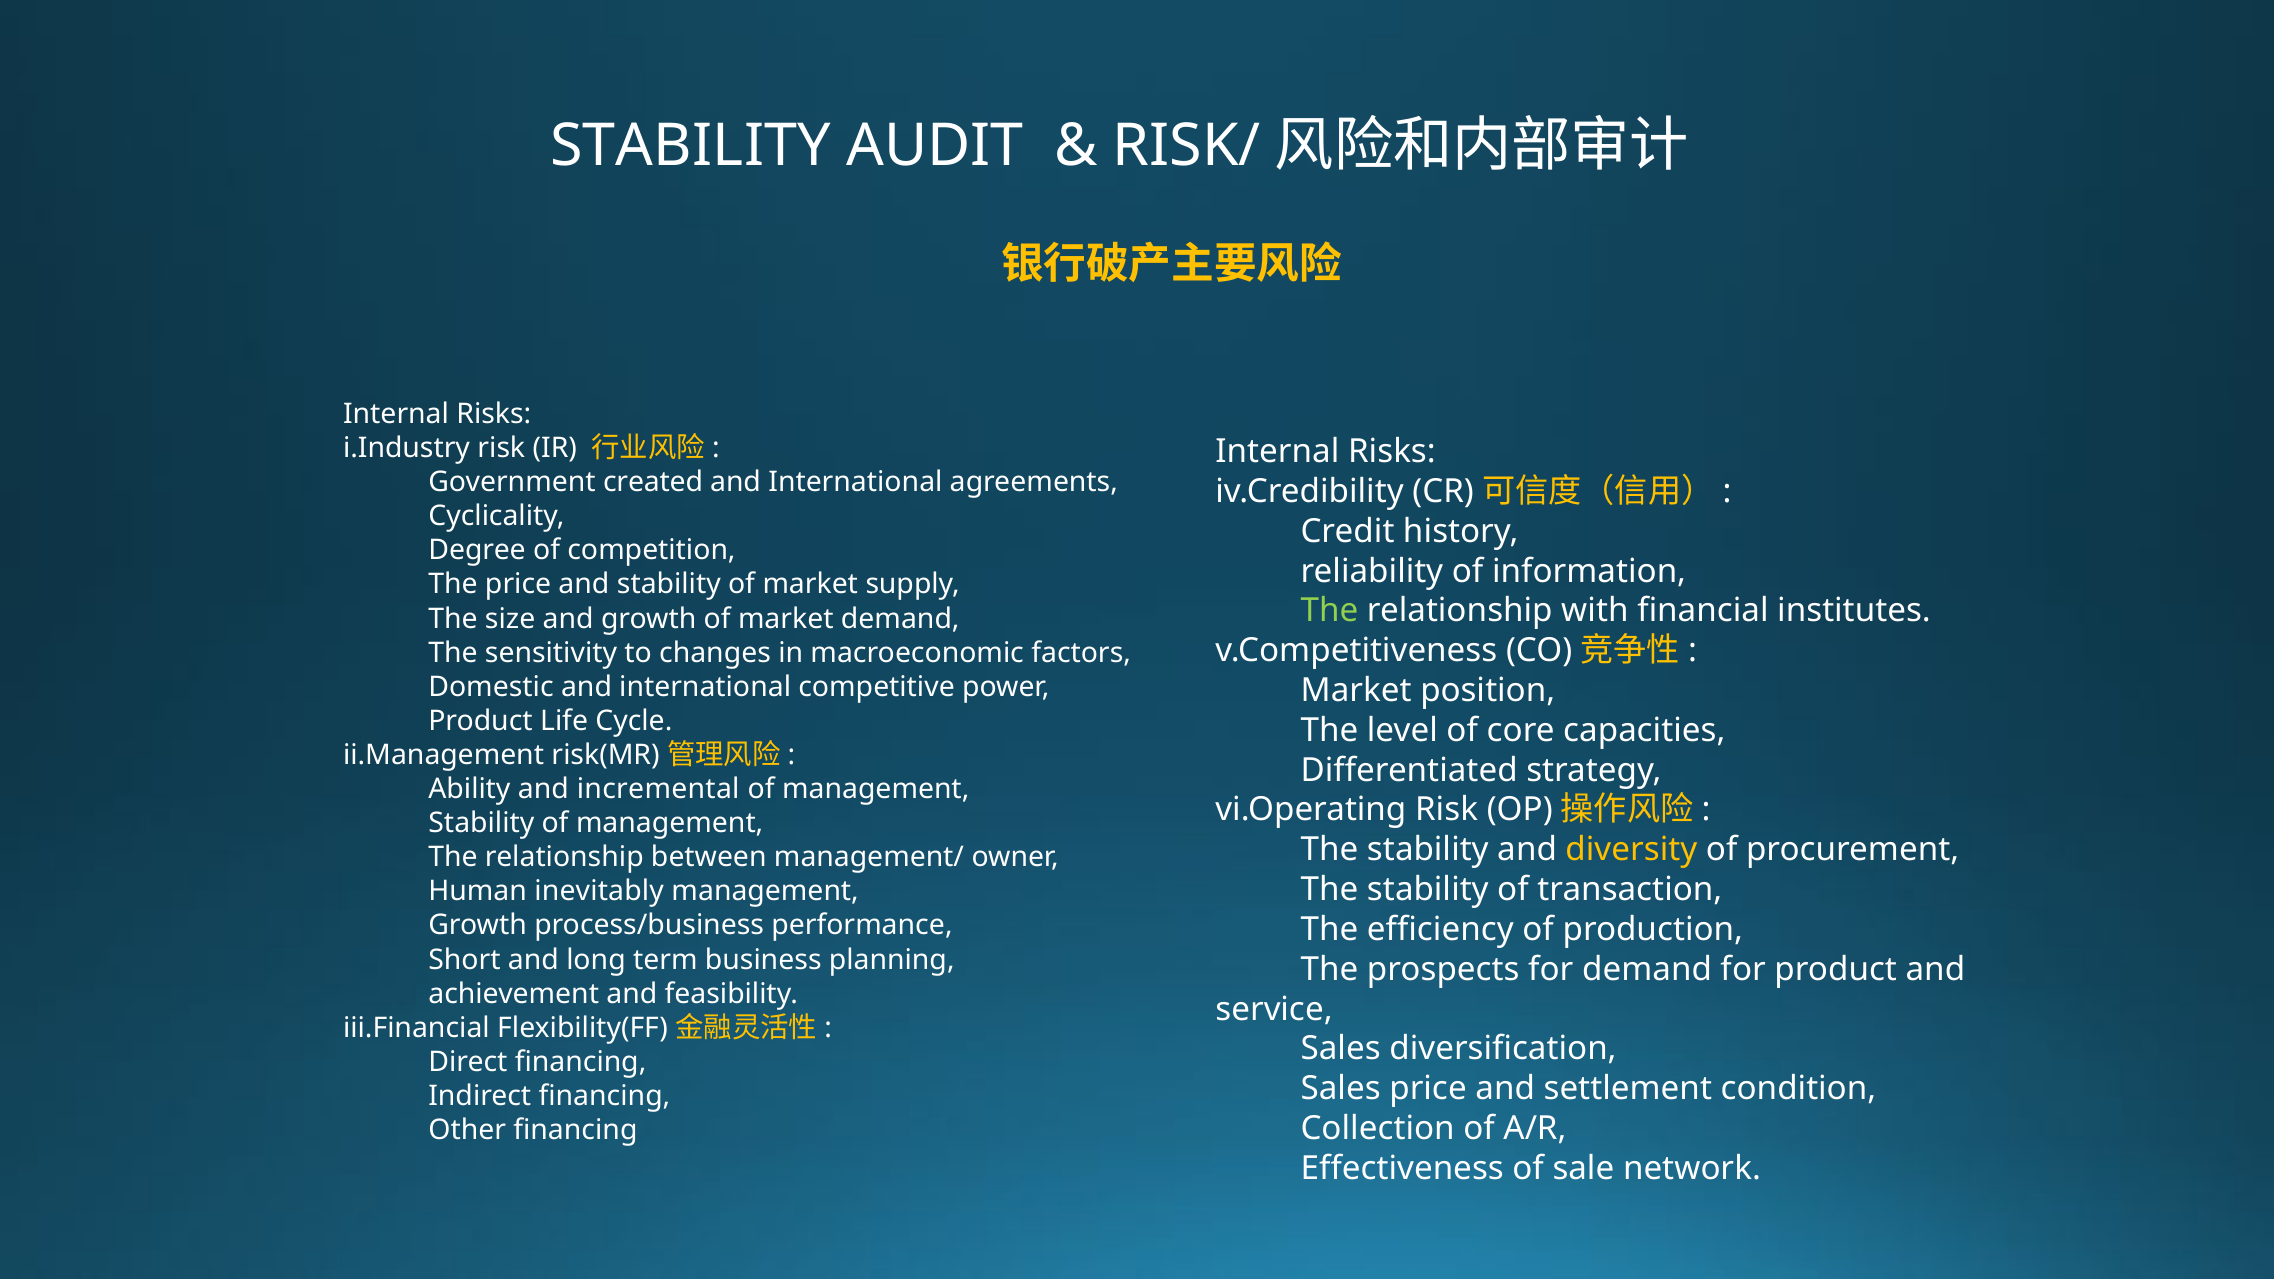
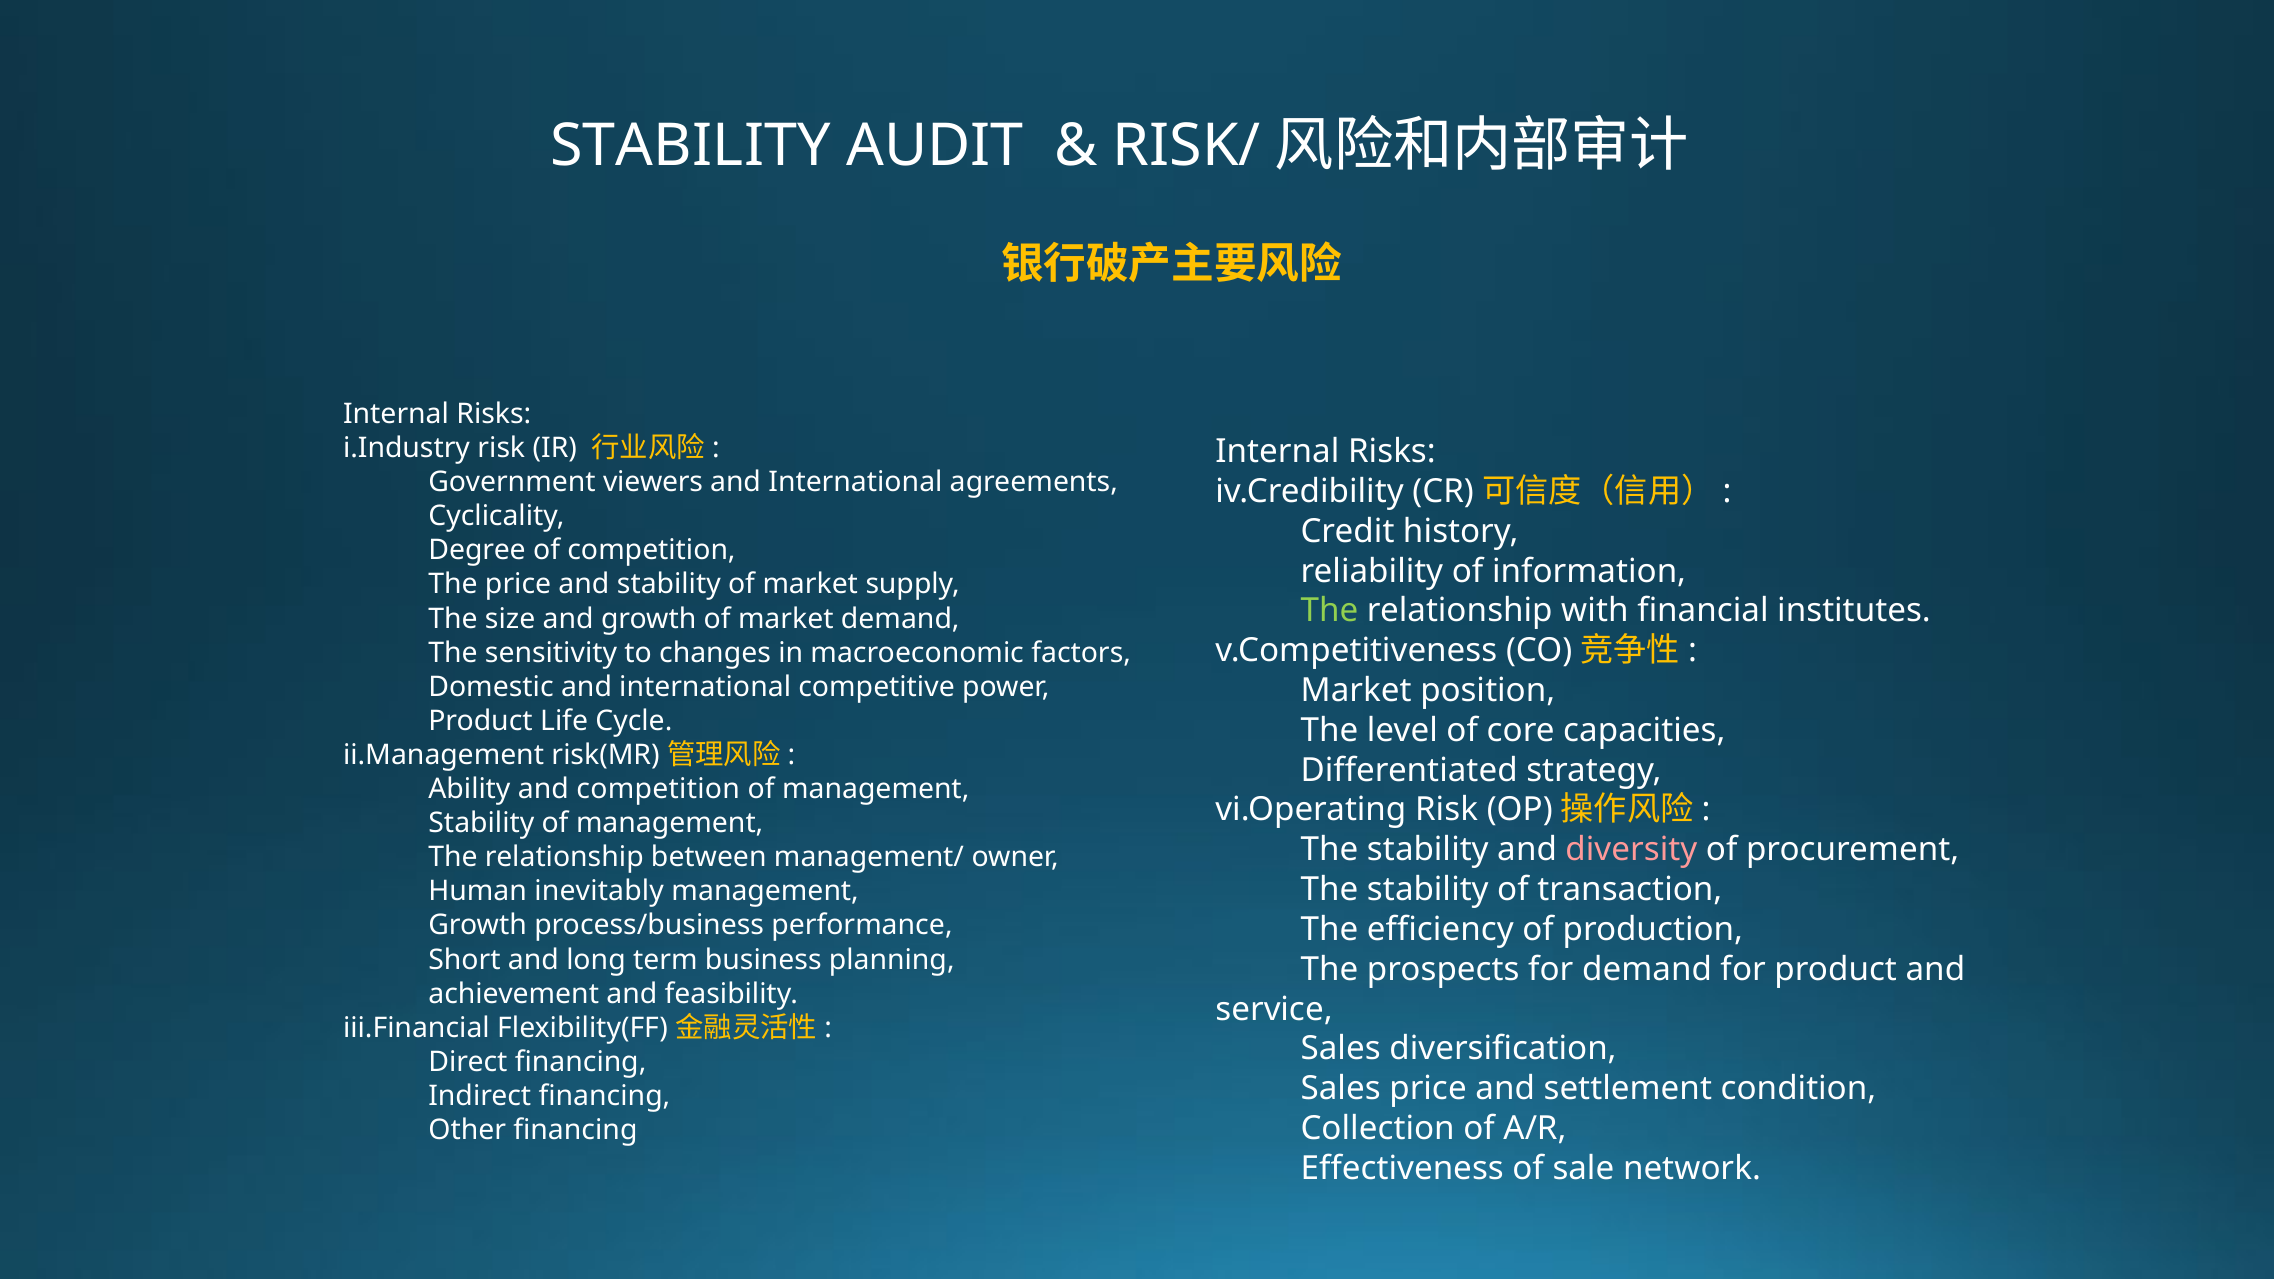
created: created -> viewers
and incremental: incremental -> competition
diversity colour: yellow -> pink
